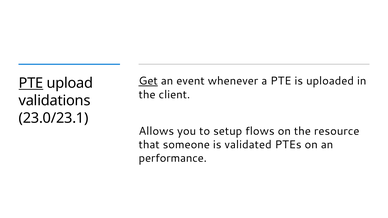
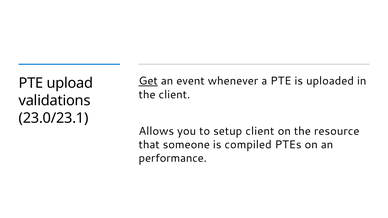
PTE at (31, 83) underline: present -> none
setup flows: flows -> client
validated: validated -> compiled
